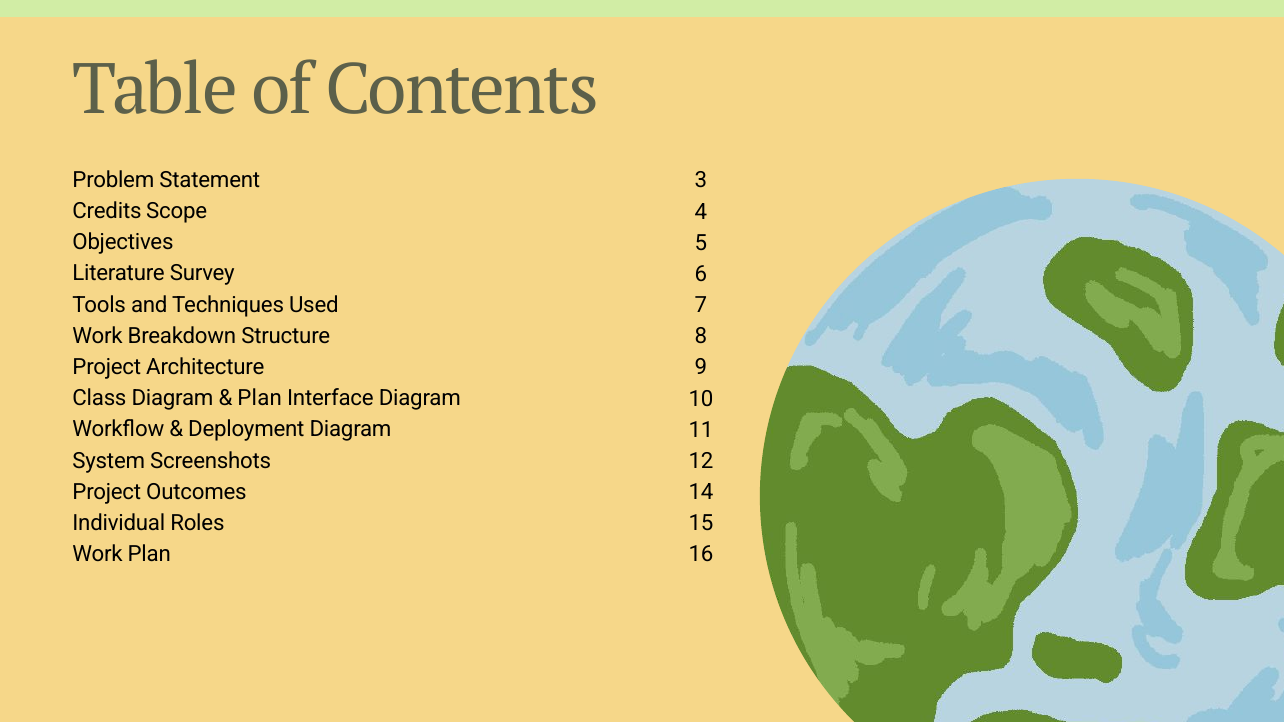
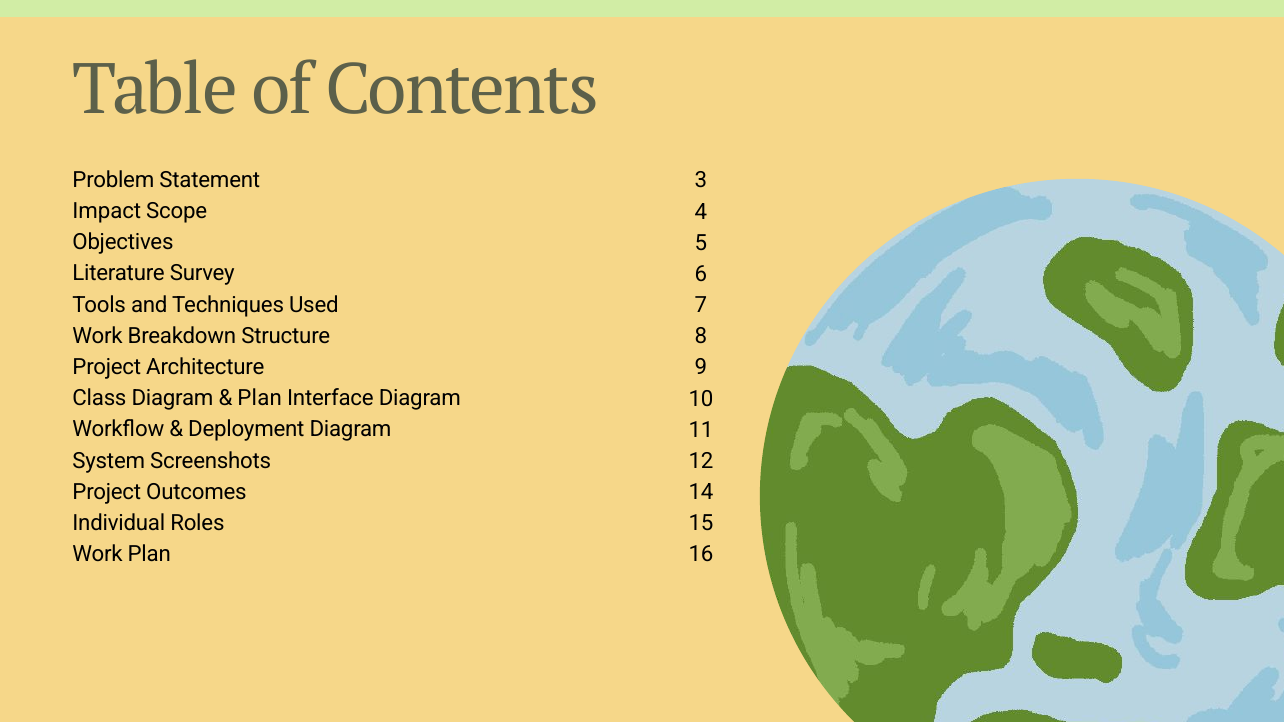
Credits: Credits -> Impact
